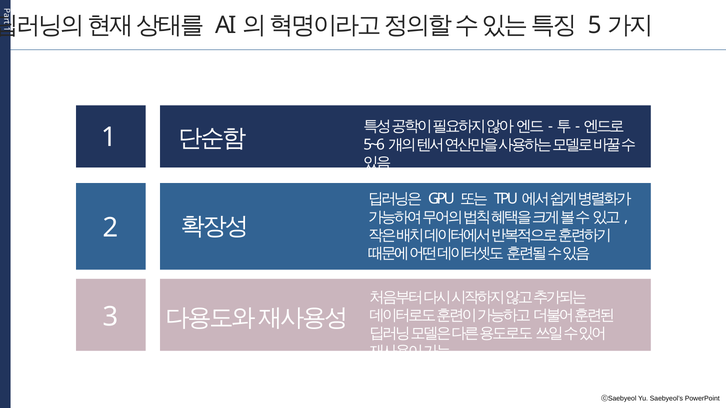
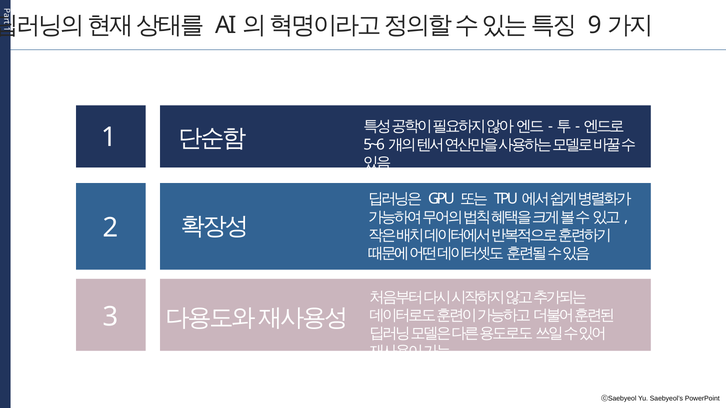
5: 5 -> 9
